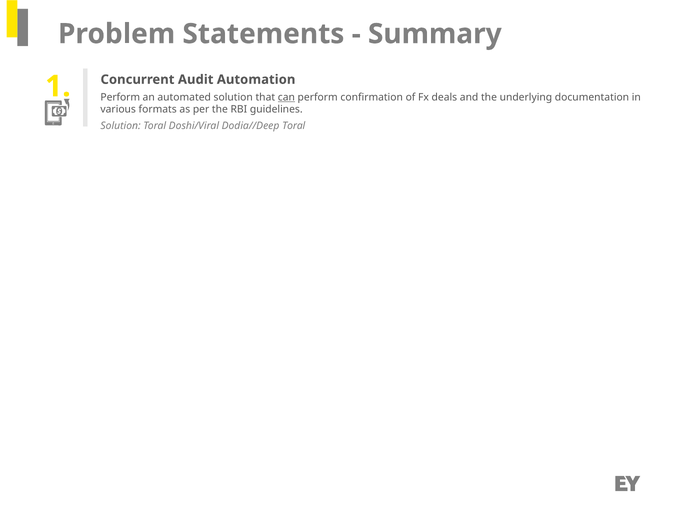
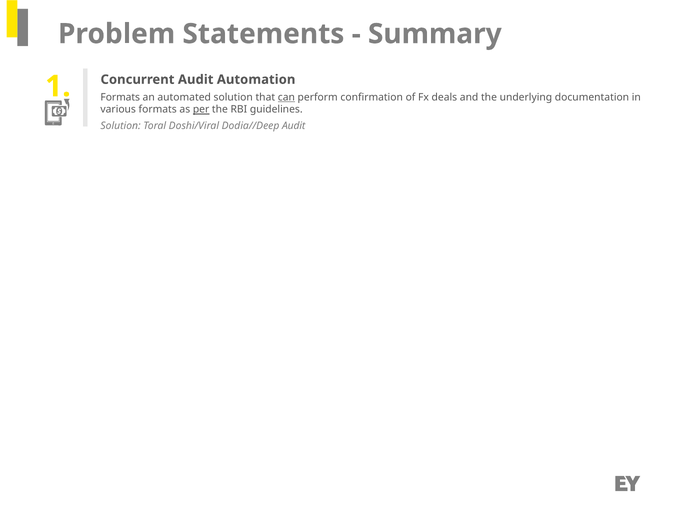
Perform at (120, 97): Perform -> Formats
per underline: none -> present
Dodia//Deep Toral: Toral -> Audit
